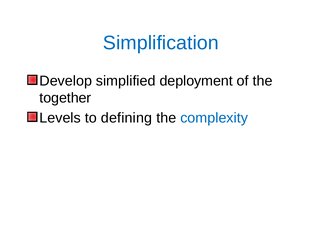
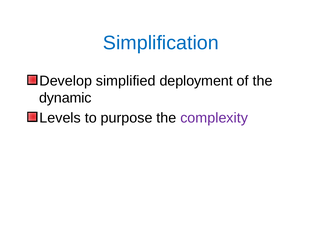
together: together -> dynamic
defining: defining -> purpose
complexity colour: blue -> purple
